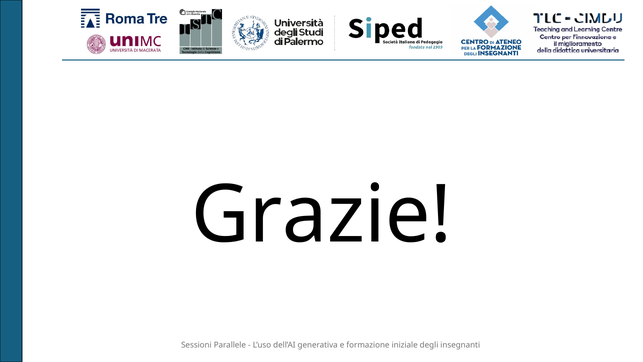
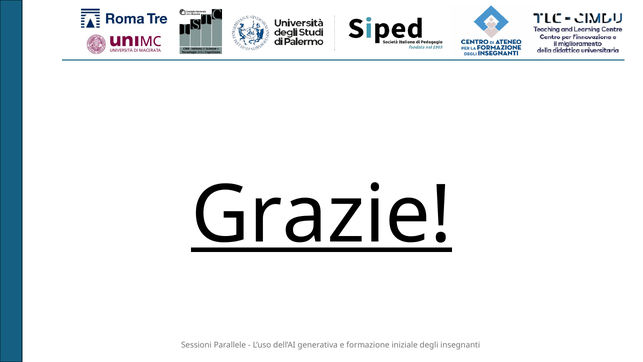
Grazie underline: none -> present
